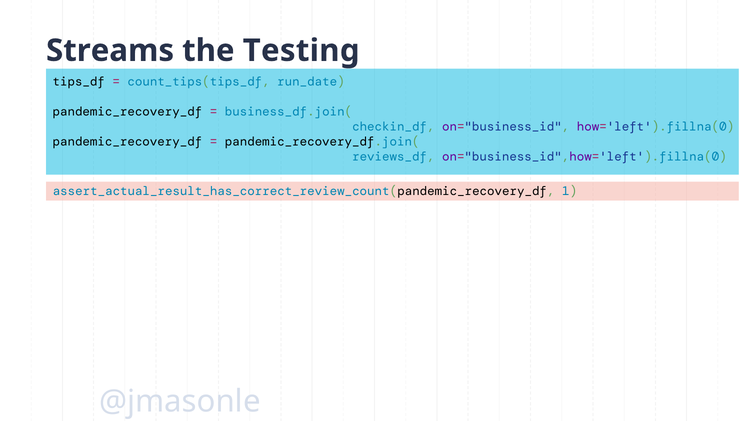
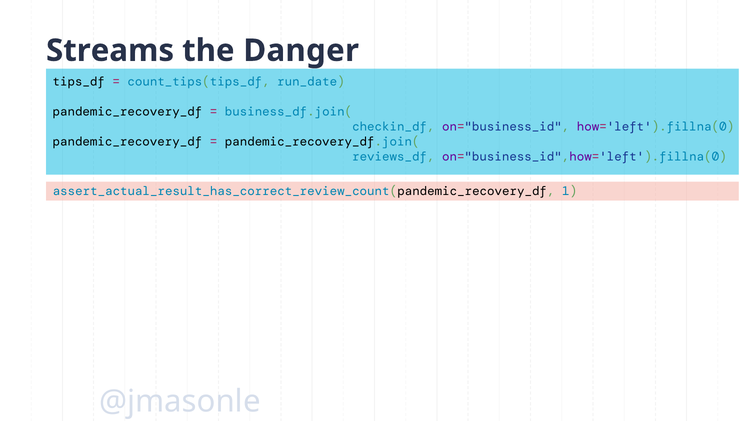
Testing: Testing -> Danger
